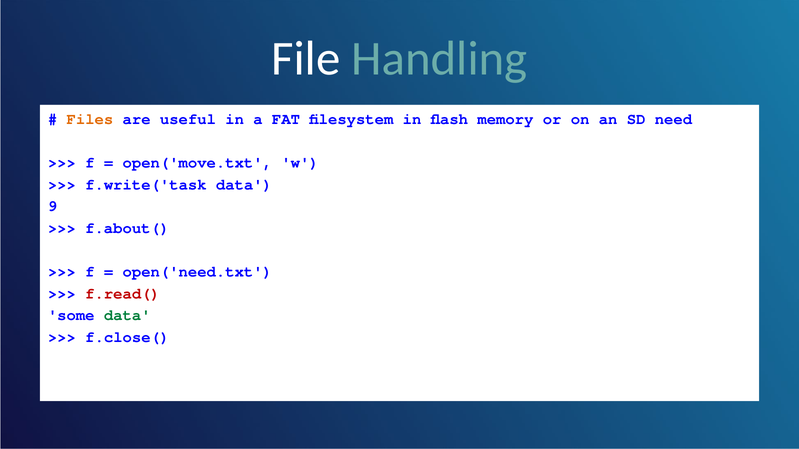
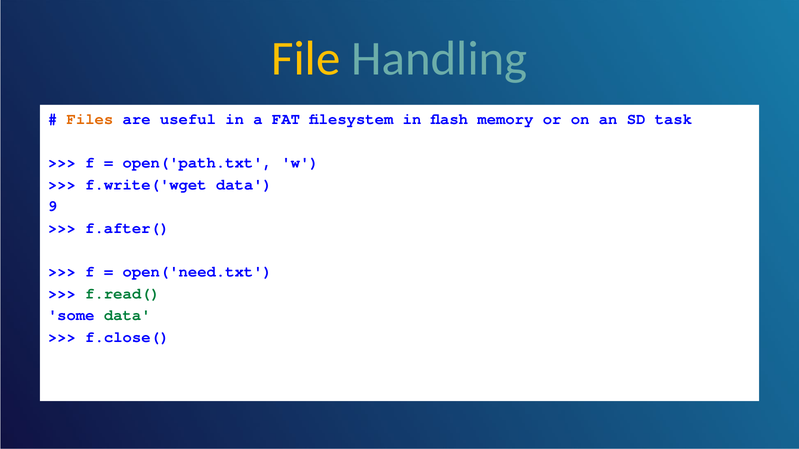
File colour: white -> yellow
need: need -> task
open('move.txt: open('move.txt -> open('path.txt
f.write('task: f.write('task -> f.write('wget
f.about(: f.about( -> f.after(
f.read( colour: red -> green
